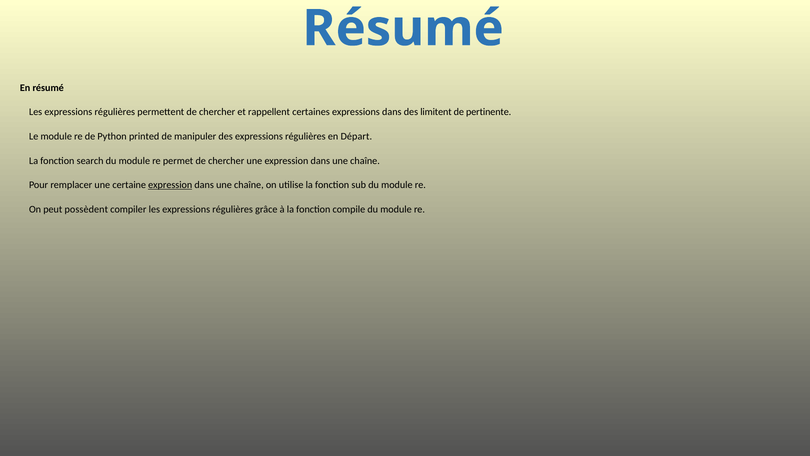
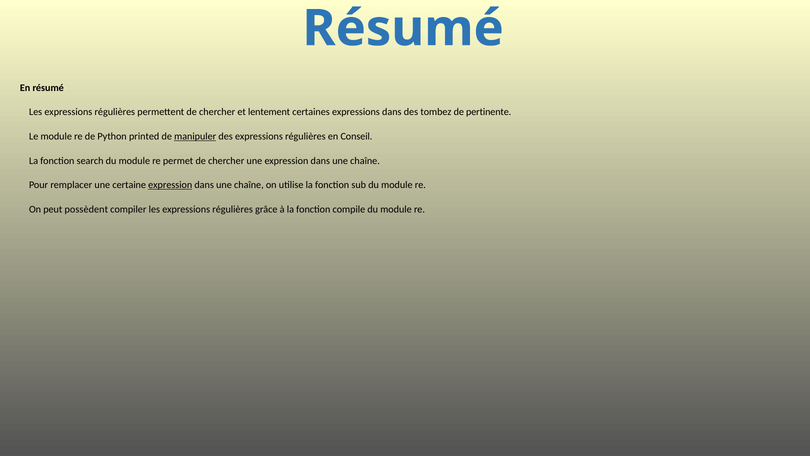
rappellent: rappellent -> lentement
limitent: limitent -> tombez
manipuler underline: none -> present
Départ: Départ -> Conseil
